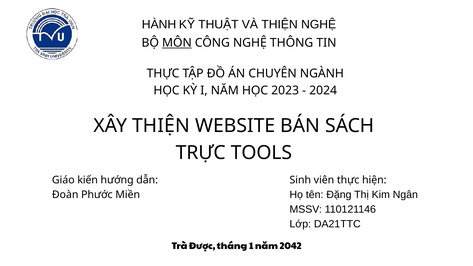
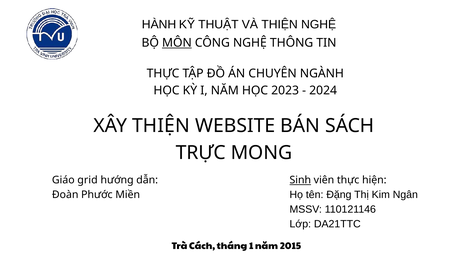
TOOLS: TOOLS -> MONG
kiến: kiến -> grid
Sinh underline: none -> present
Được: Được -> Cách
2042: 2042 -> 2015
